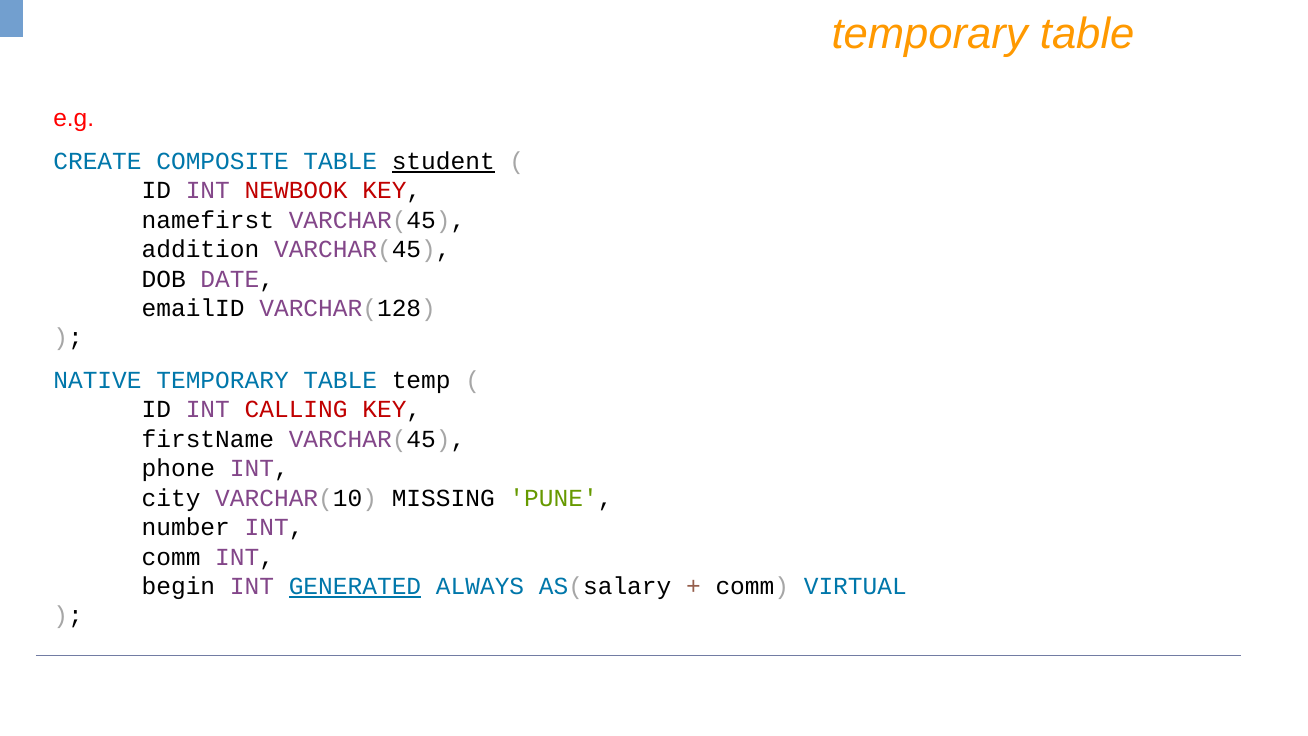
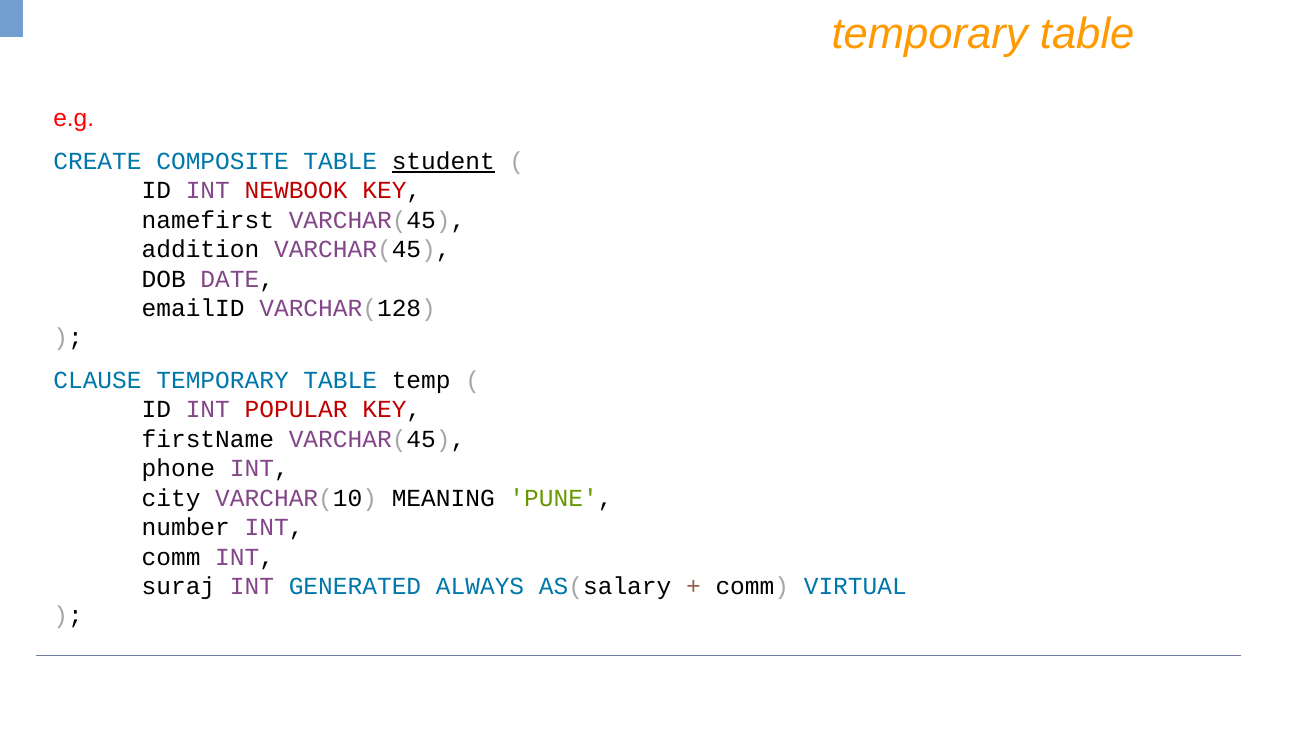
NATIVE: NATIVE -> CLAUSE
CALLING: CALLING -> POPULAR
MISSING: MISSING -> MEANING
begin: begin -> suraj
GENERATED underline: present -> none
